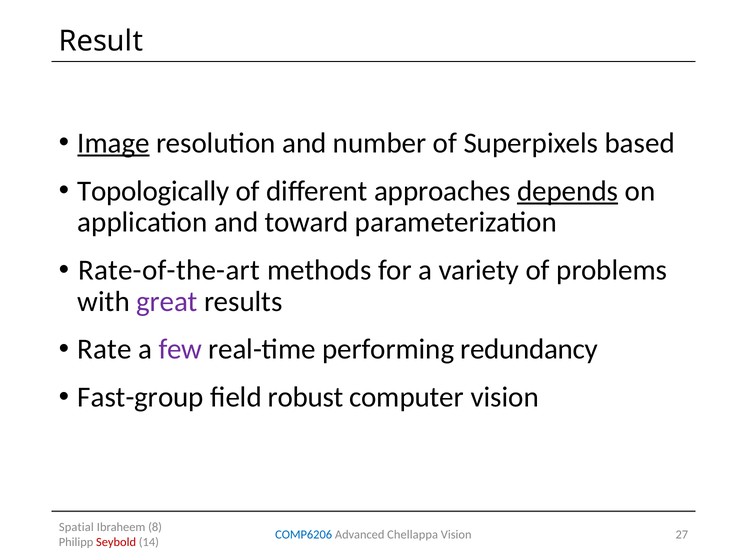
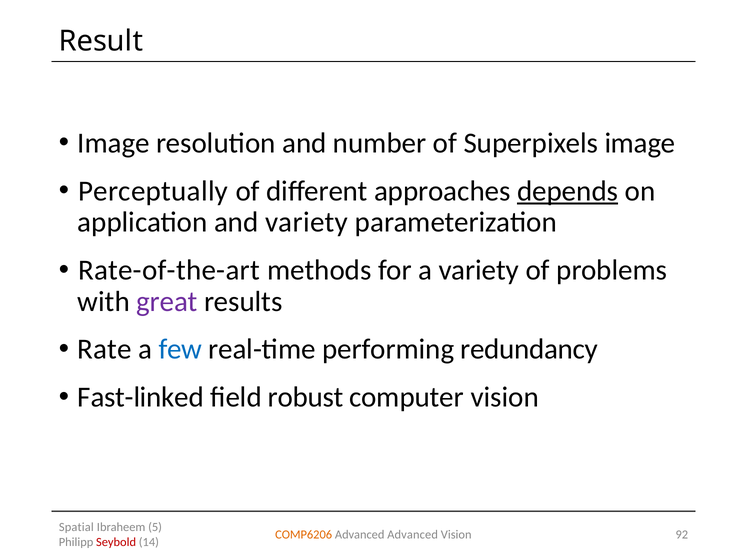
Image at (114, 143) underline: present -> none
Superpixels based: based -> image
Topologically: Topologically -> Perceptually
and toward: toward -> variety
few colour: purple -> blue
Fast-group: Fast-group -> Fast-linked
8: 8 -> 5
COMP6206 colour: blue -> orange
Advanced Chellappa: Chellappa -> Advanced
27: 27 -> 92
